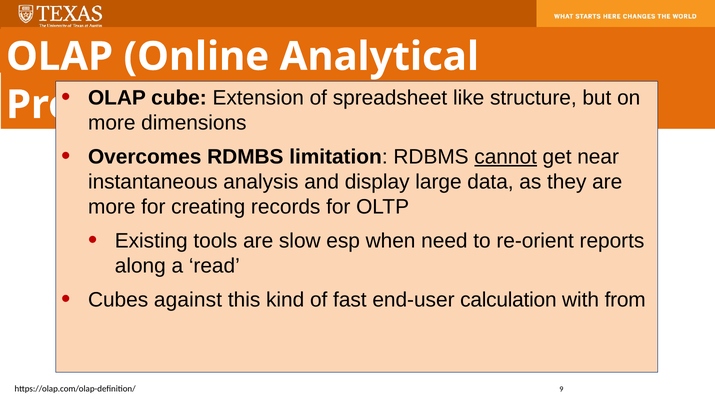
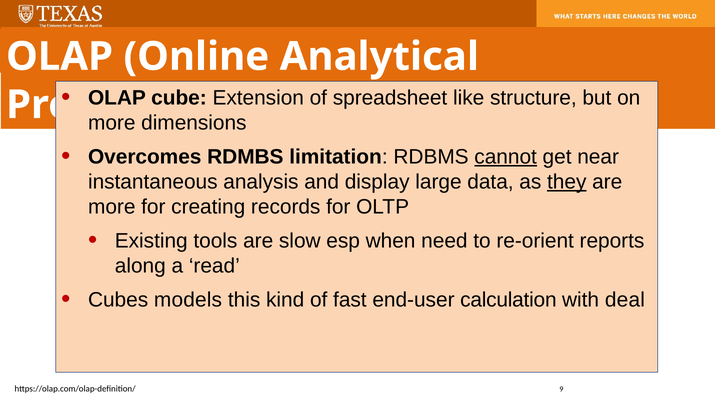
they underline: none -> present
against: against -> models
from: from -> deal
